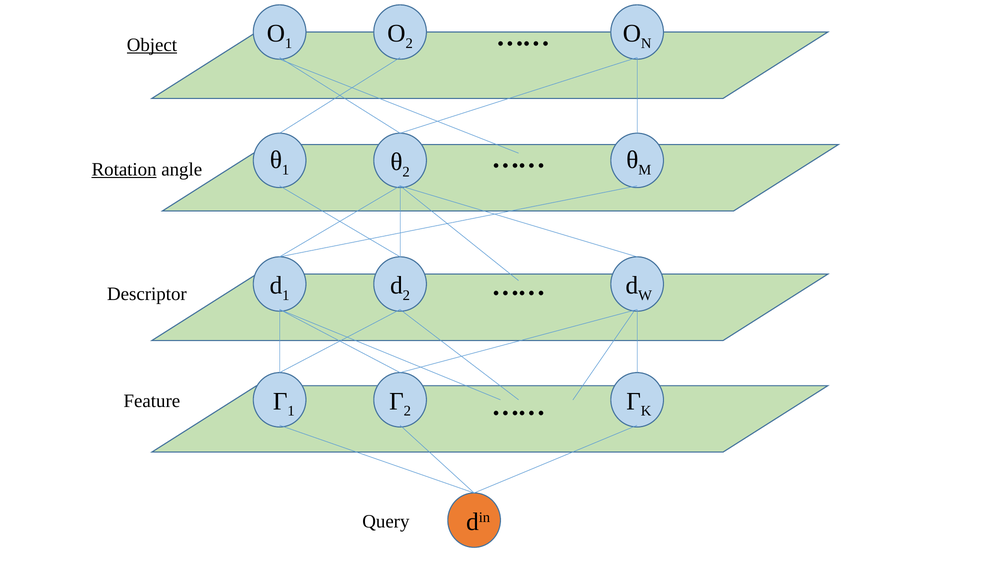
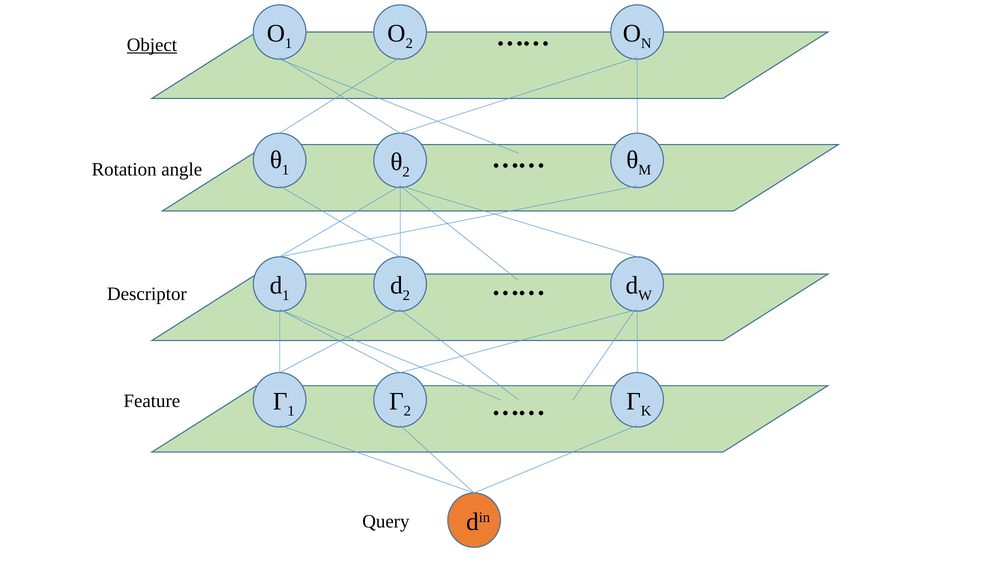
Rotation underline: present -> none
